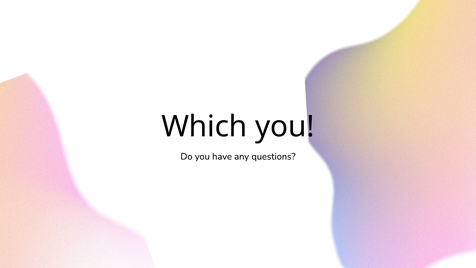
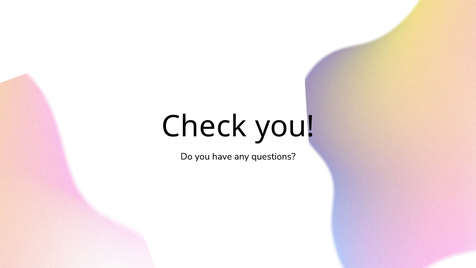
Which: Which -> Check
